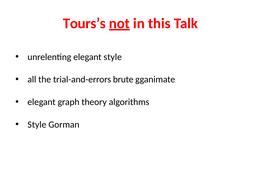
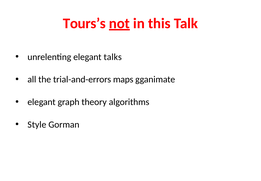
elegant style: style -> talks
brute: brute -> maps
